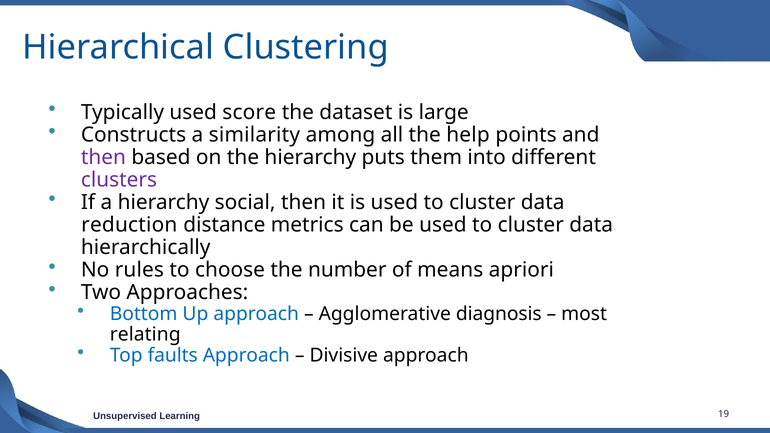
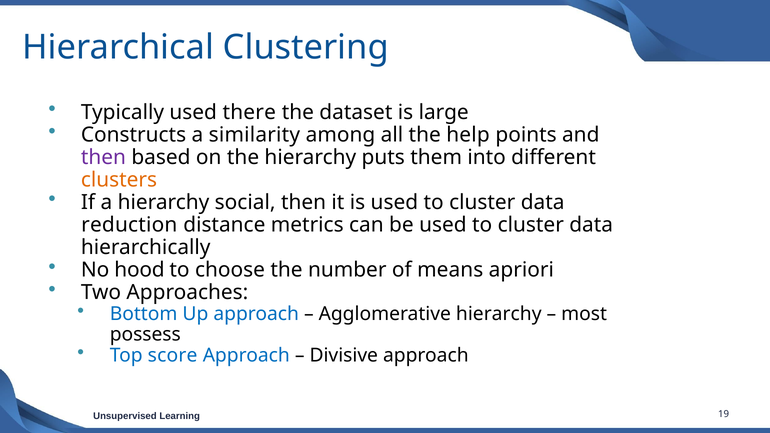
score: score -> there
clusters colour: purple -> orange
rules: rules -> hood
Agglomerative diagnosis: diagnosis -> hierarchy
relating: relating -> possess
faults: faults -> score
